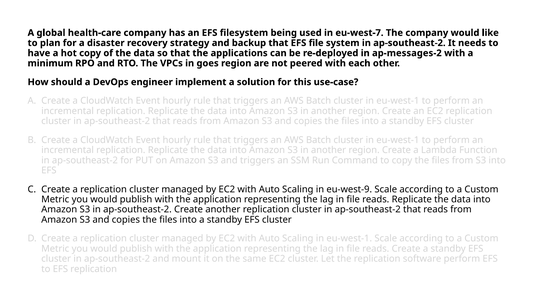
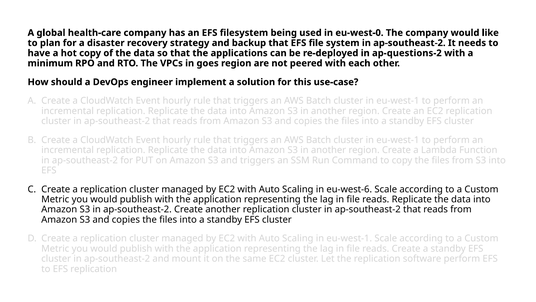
eu-west-7: eu-west-7 -> eu-west-0
ap-messages-2: ap-messages-2 -> ap-questions-2
eu-west-9: eu-west-9 -> eu-west-6
